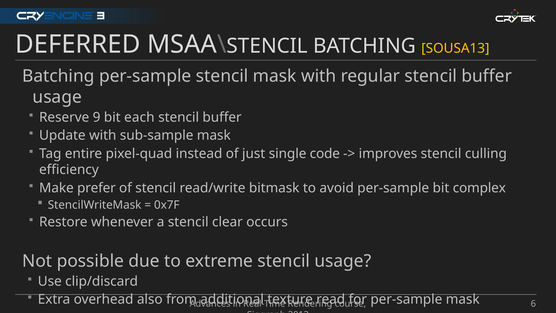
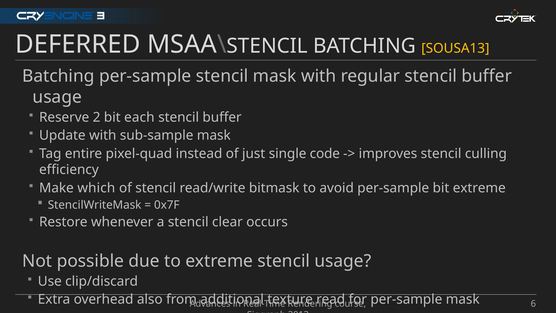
9: 9 -> 2
prefer: prefer -> which
bit complex: complex -> extreme
